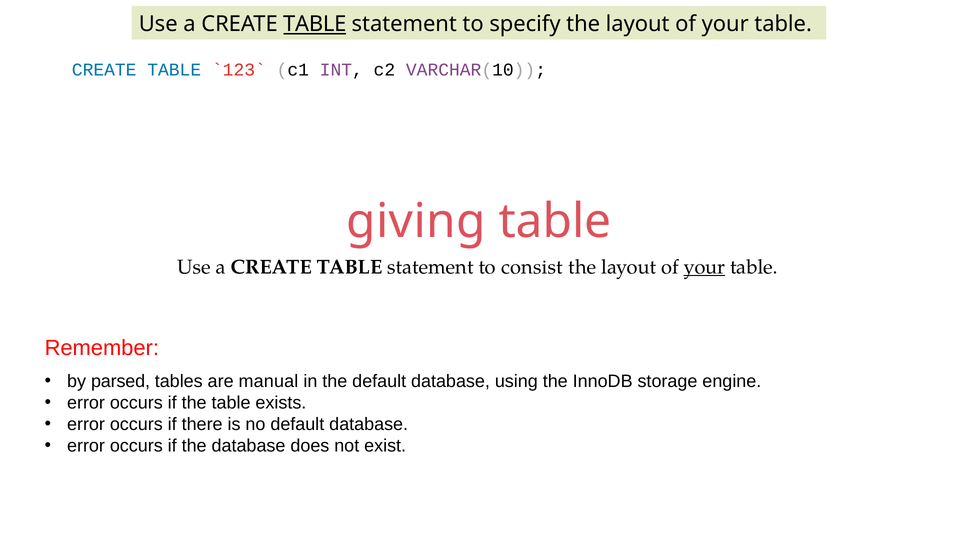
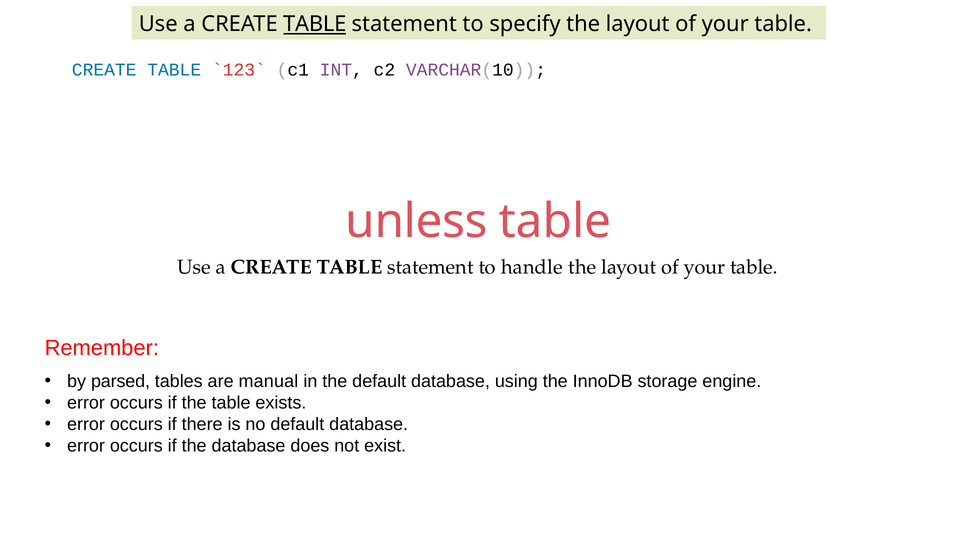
giving: giving -> unless
consist: consist -> handle
your at (704, 267) underline: present -> none
